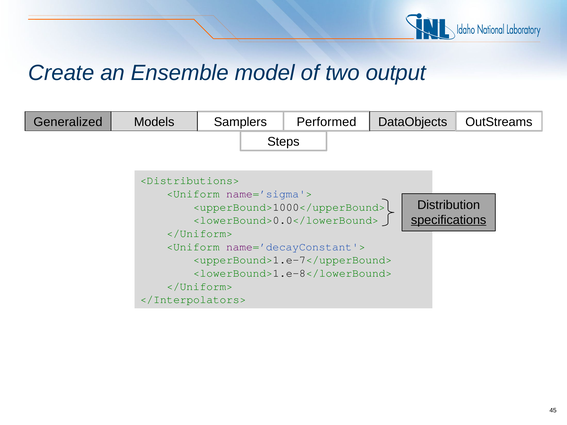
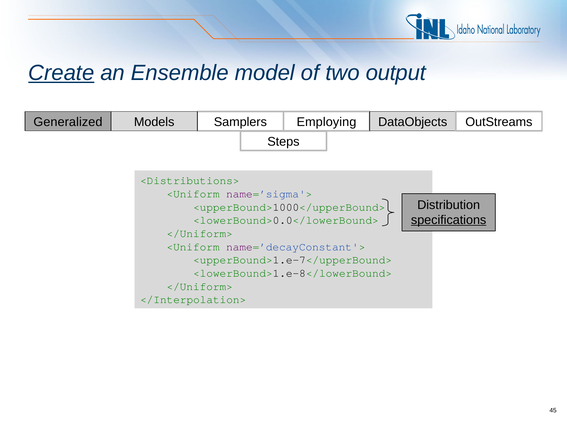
Create underline: none -> present
Performed: Performed -> Employing
</Interpolators>: </Interpolators> -> </Interpolation>
